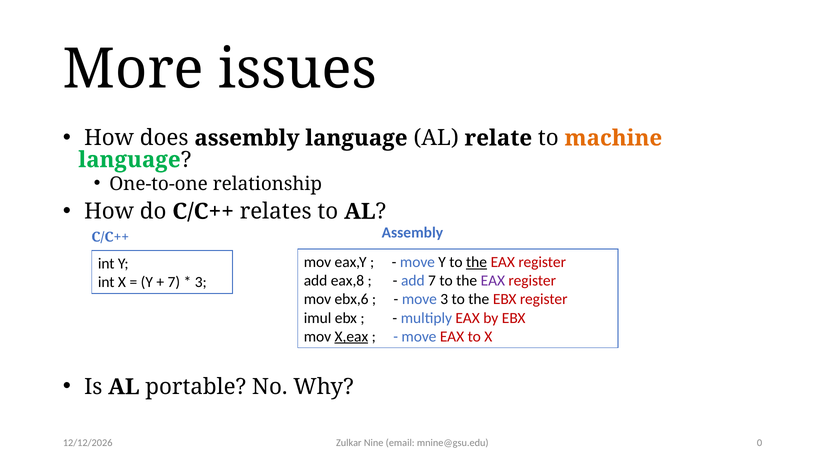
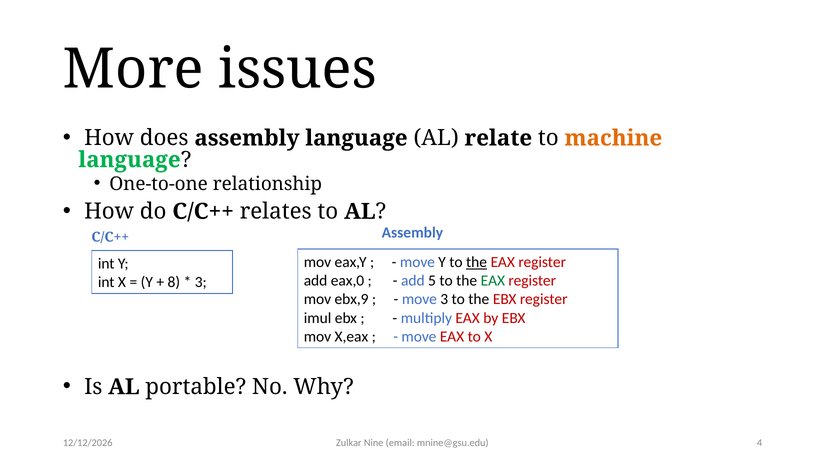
eax,8: eax,8 -> eax,0
add 7: 7 -> 5
EAX at (493, 281) colour: purple -> green
7 at (174, 282): 7 -> 8
ebx,6: ebx,6 -> ebx,9
X,eax underline: present -> none
0: 0 -> 4
